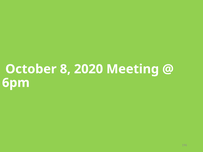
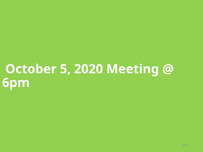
8: 8 -> 5
